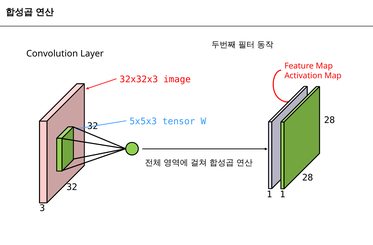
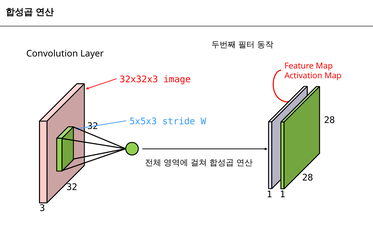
tensor: tensor -> stride
